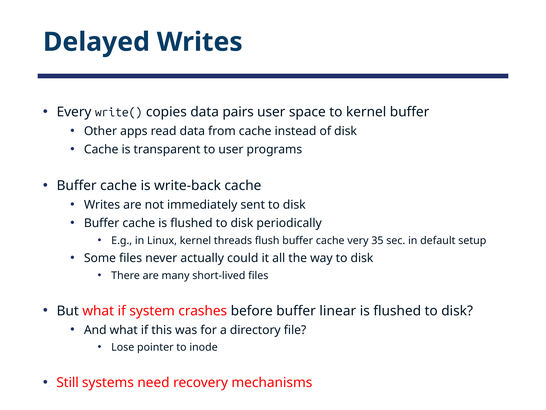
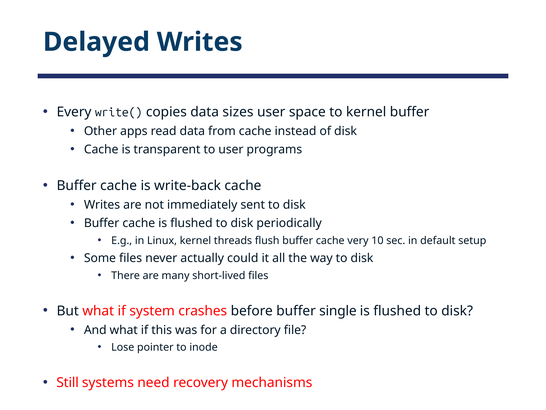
pairs: pairs -> sizes
35: 35 -> 10
linear: linear -> single
